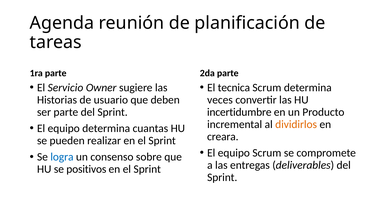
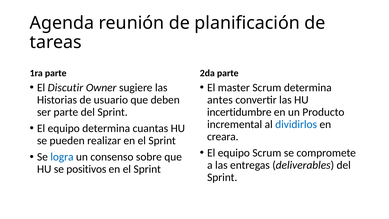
Servicio: Servicio -> Discutir
tecnica: tecnica -> master
veces: veces -> antes
dividirlos colour: orange -> blue
